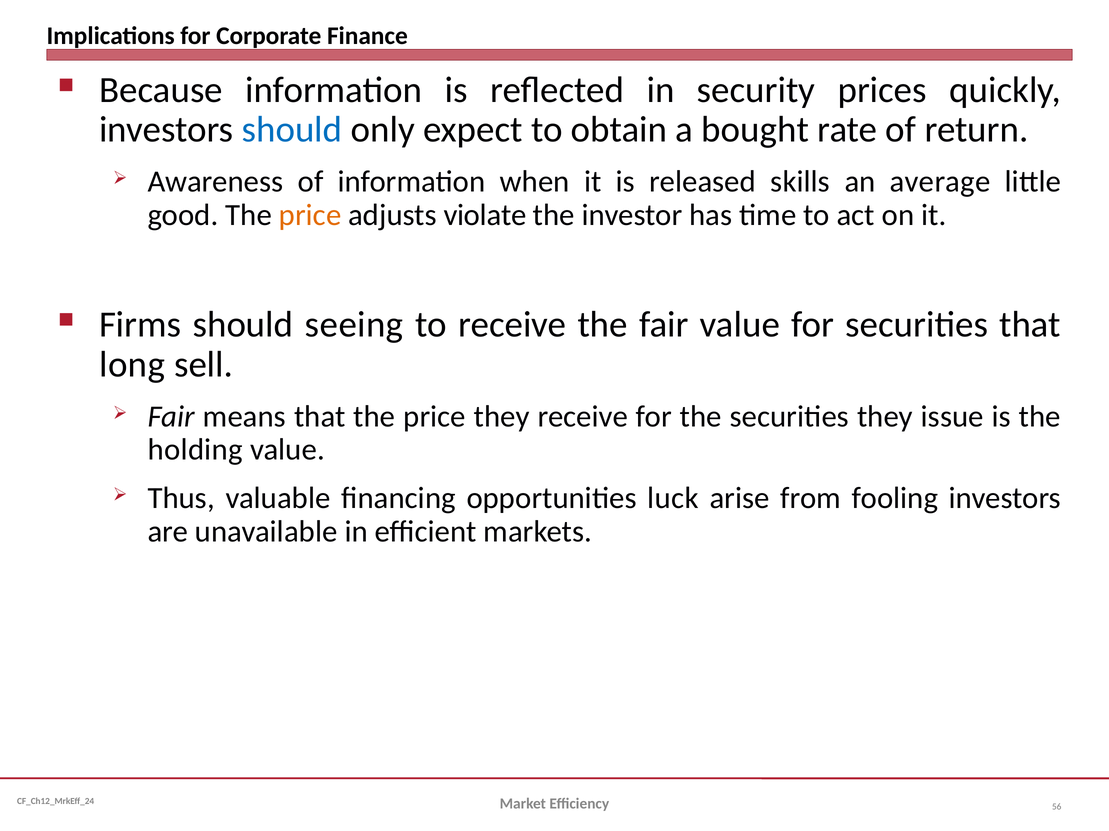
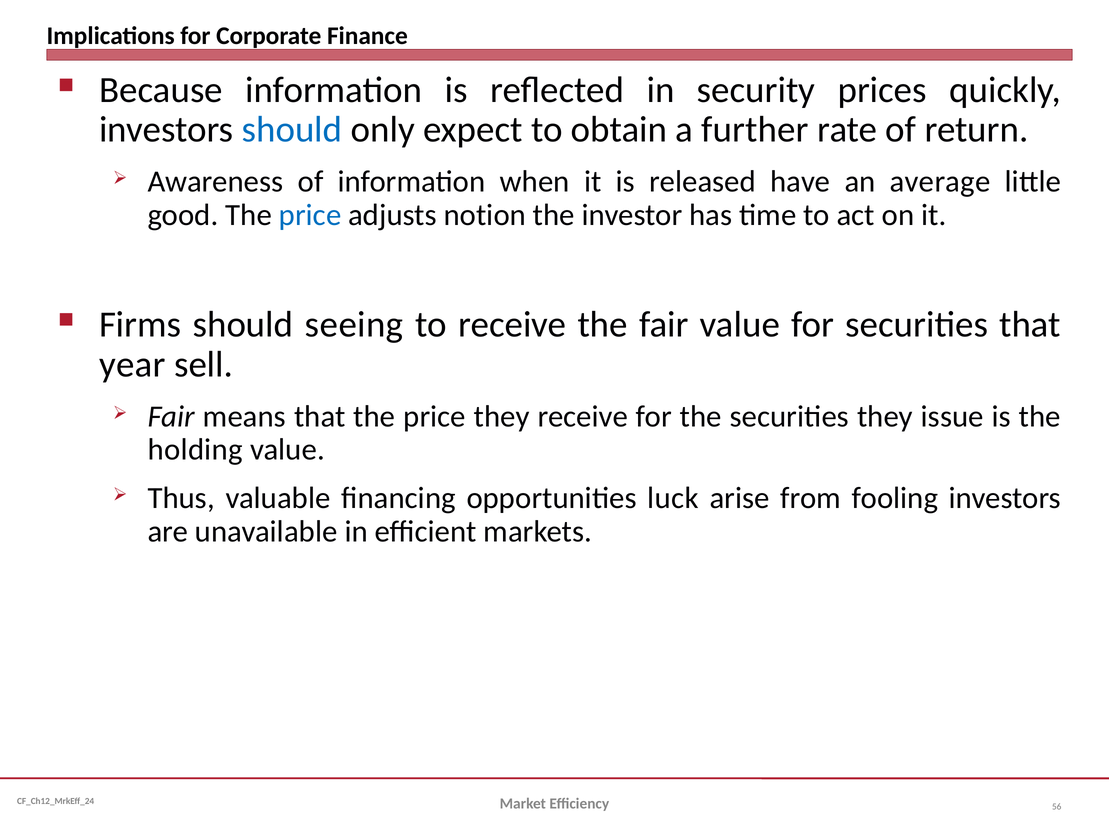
bought: bought -> further
skills: skills -> have
price at (310, 215) colour: orange -> blue
violate: violate -> notion
long: long -> year
